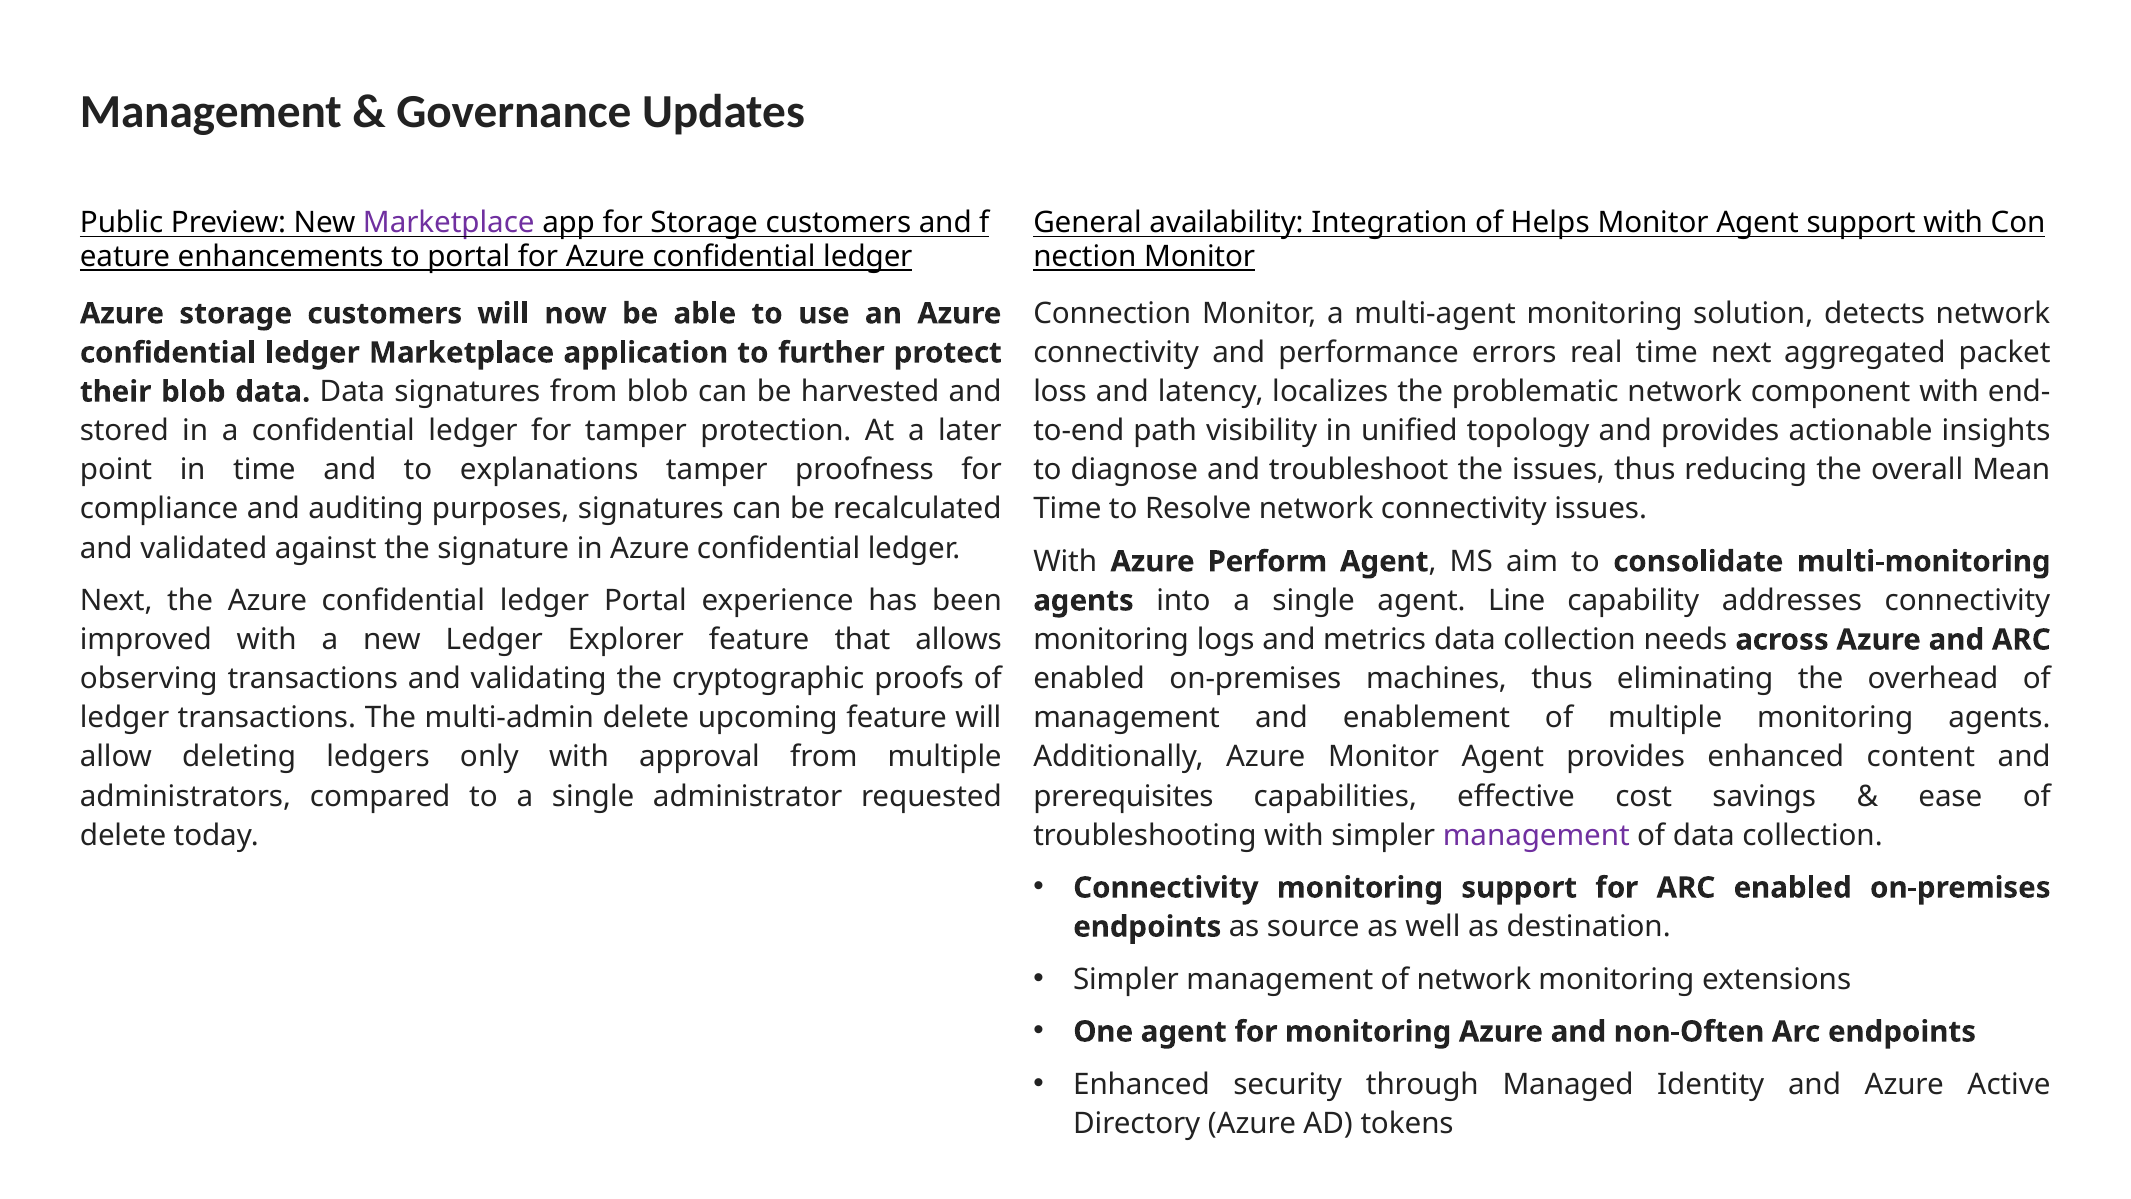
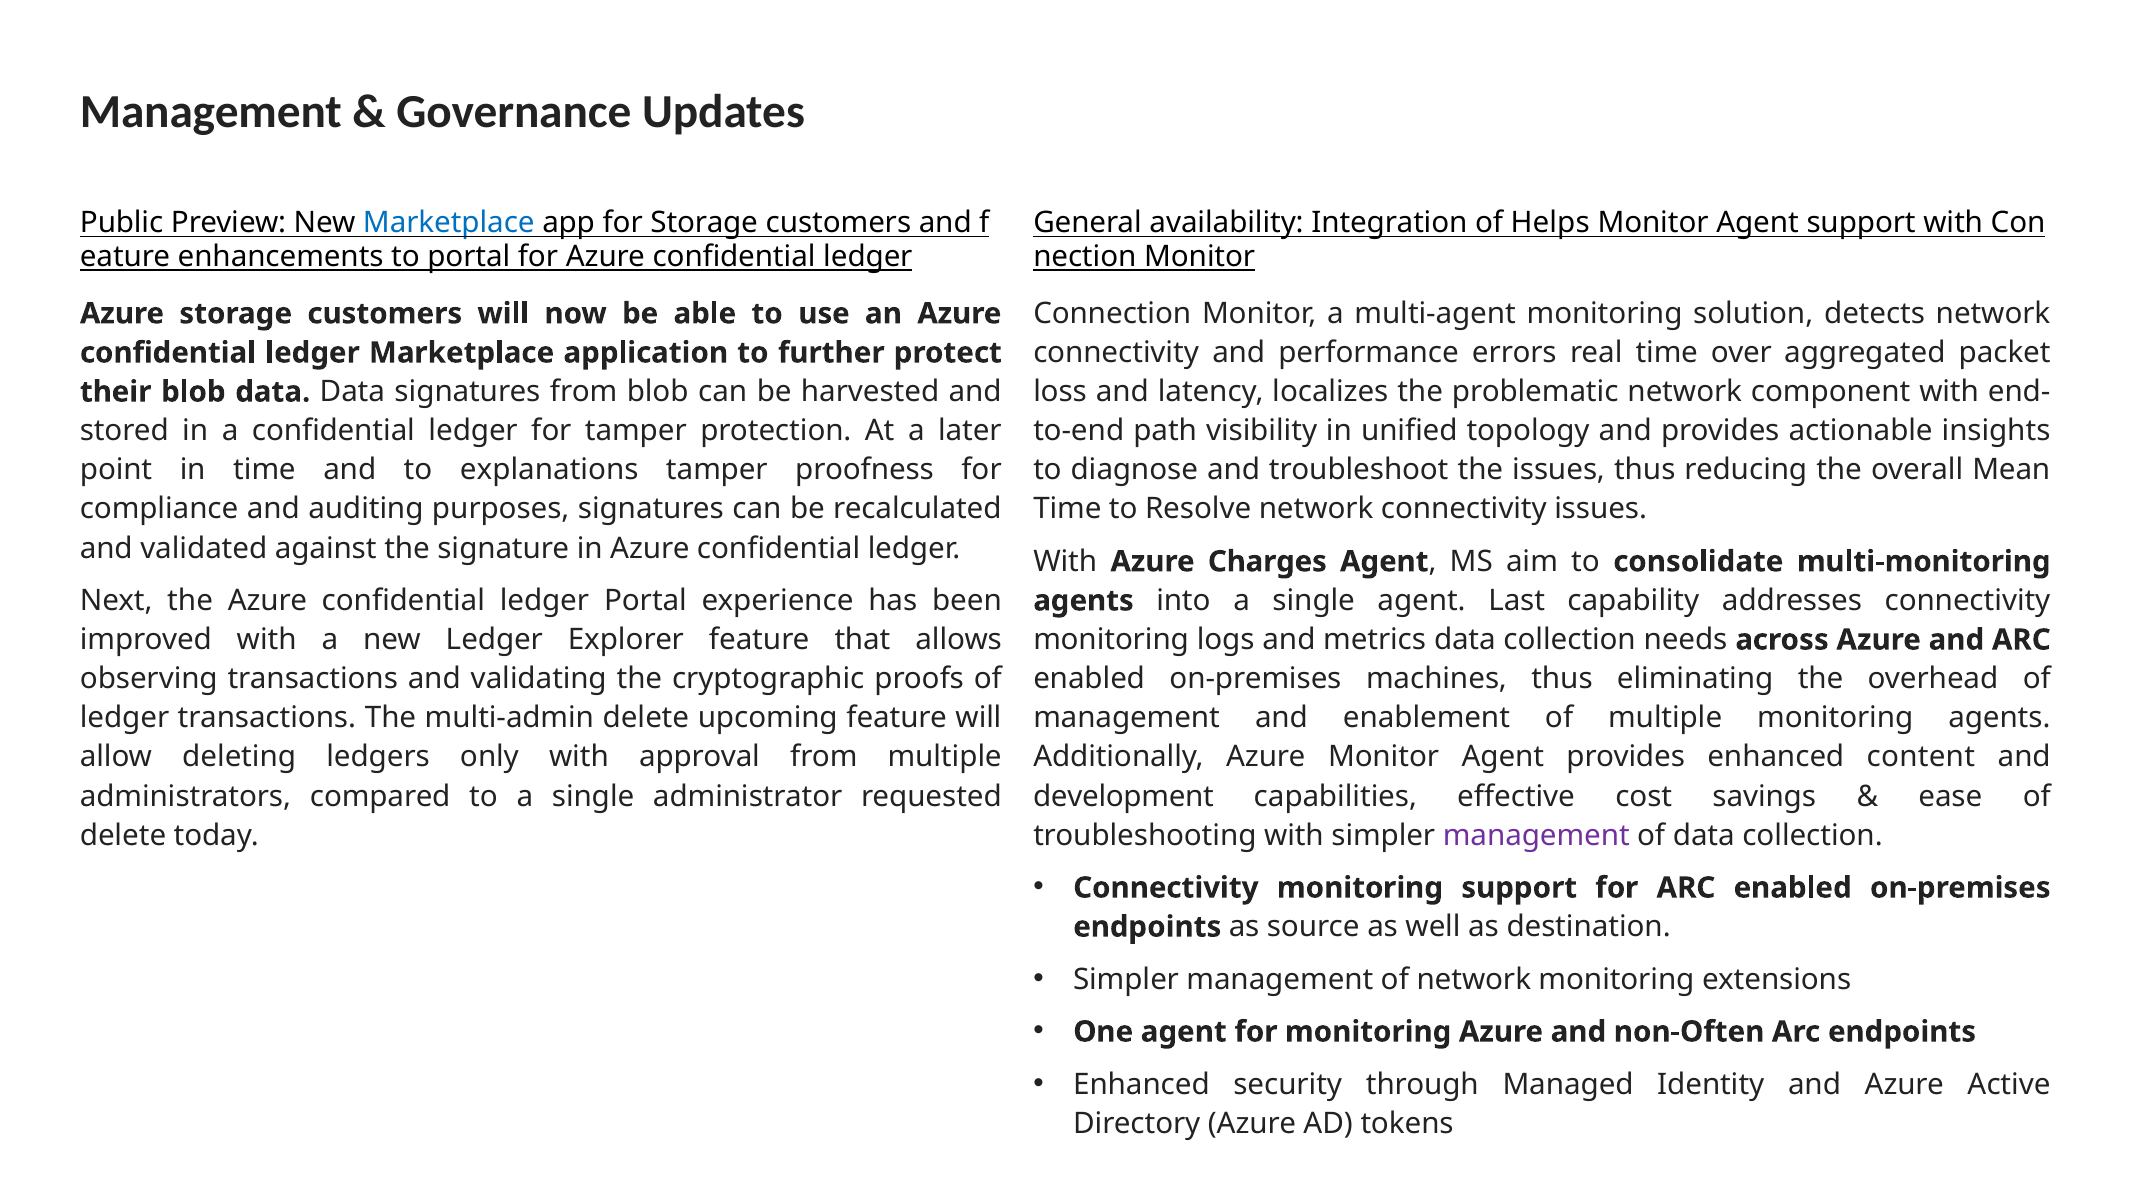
Marketplace at (449, 223) colour: purple -> blue
time next: next -> over
Perform: Perform -> Charges
Line: Line -> Last
prerequisites: prerequisites -> development
